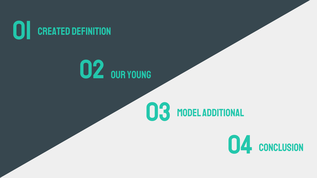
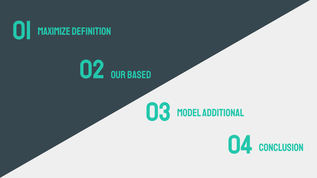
Created: Created -> Maximize
YOUNG: YOUNG -> BASED
